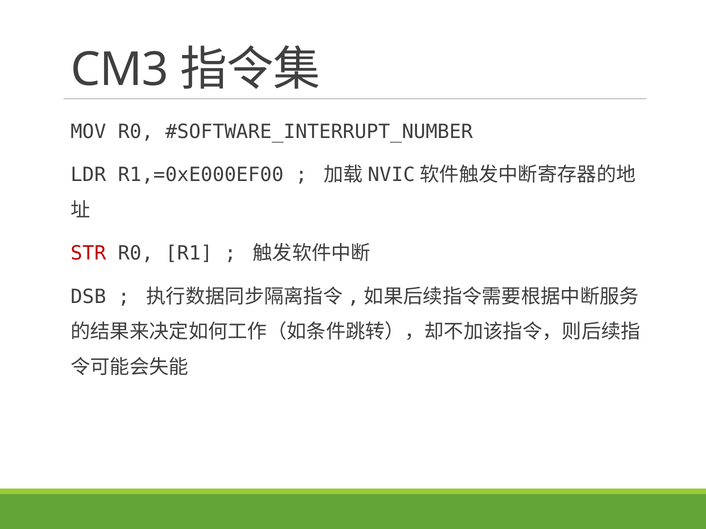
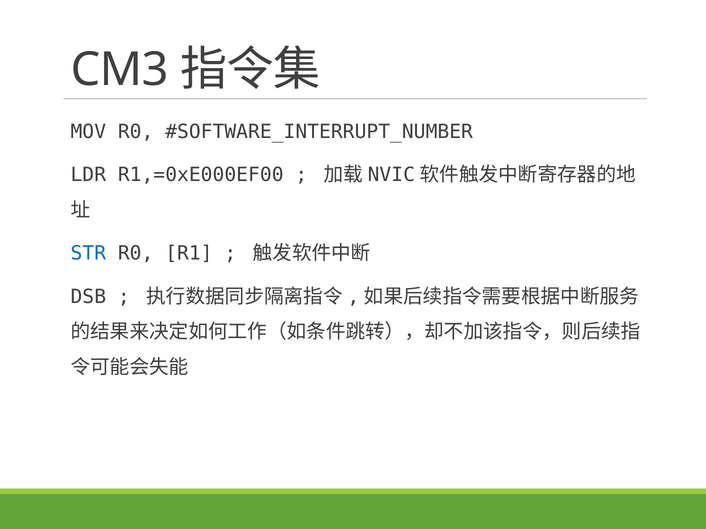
STR colour: red -> blue
